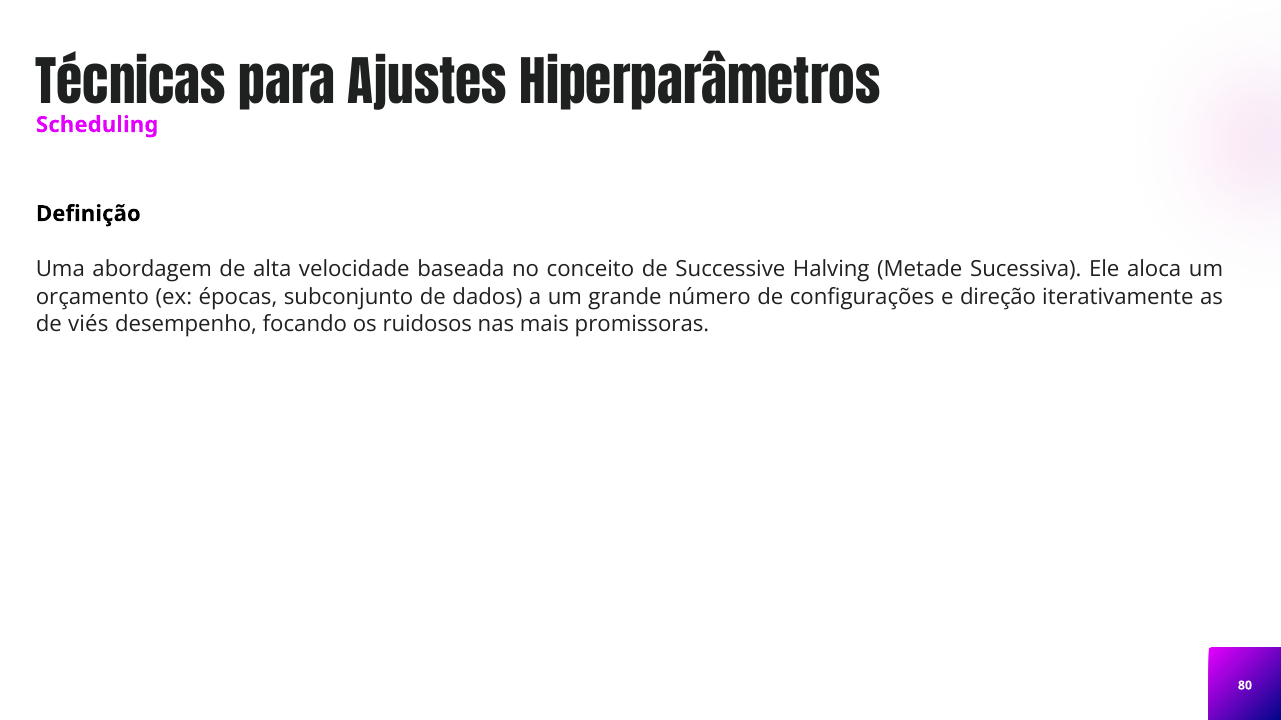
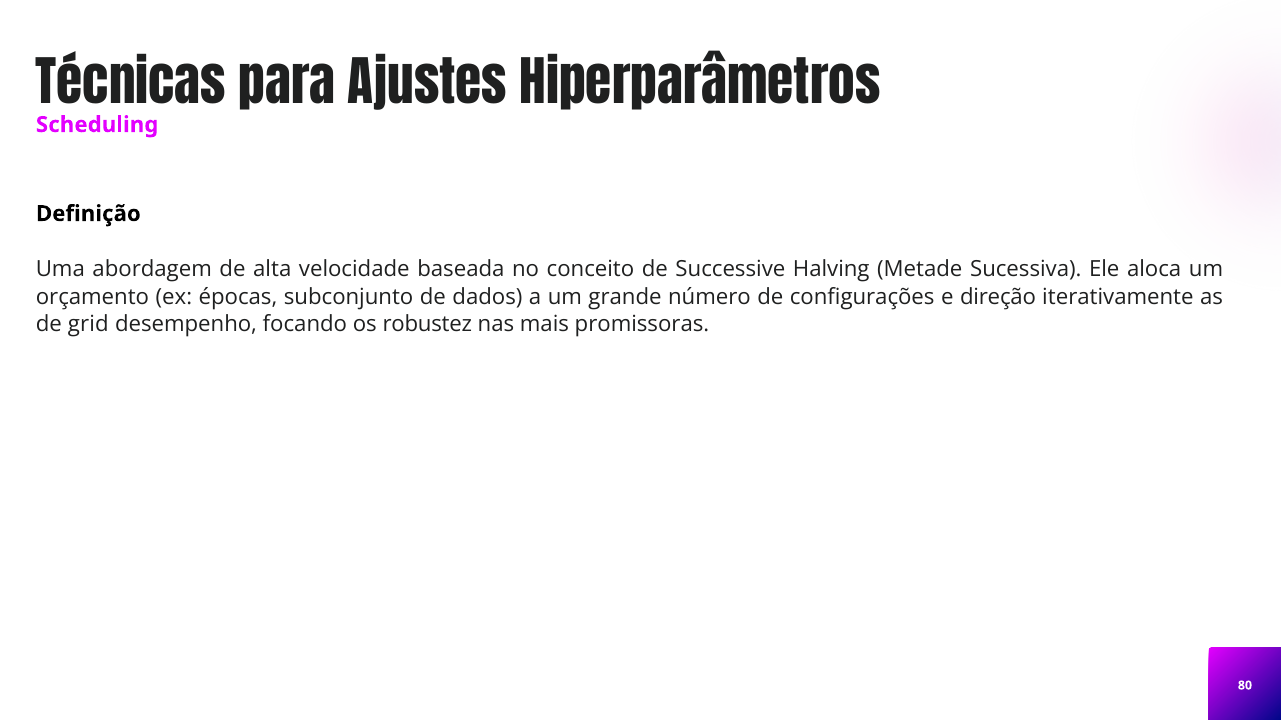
viés: viés -> grid
ruidosos: ruidosos -> robustez
